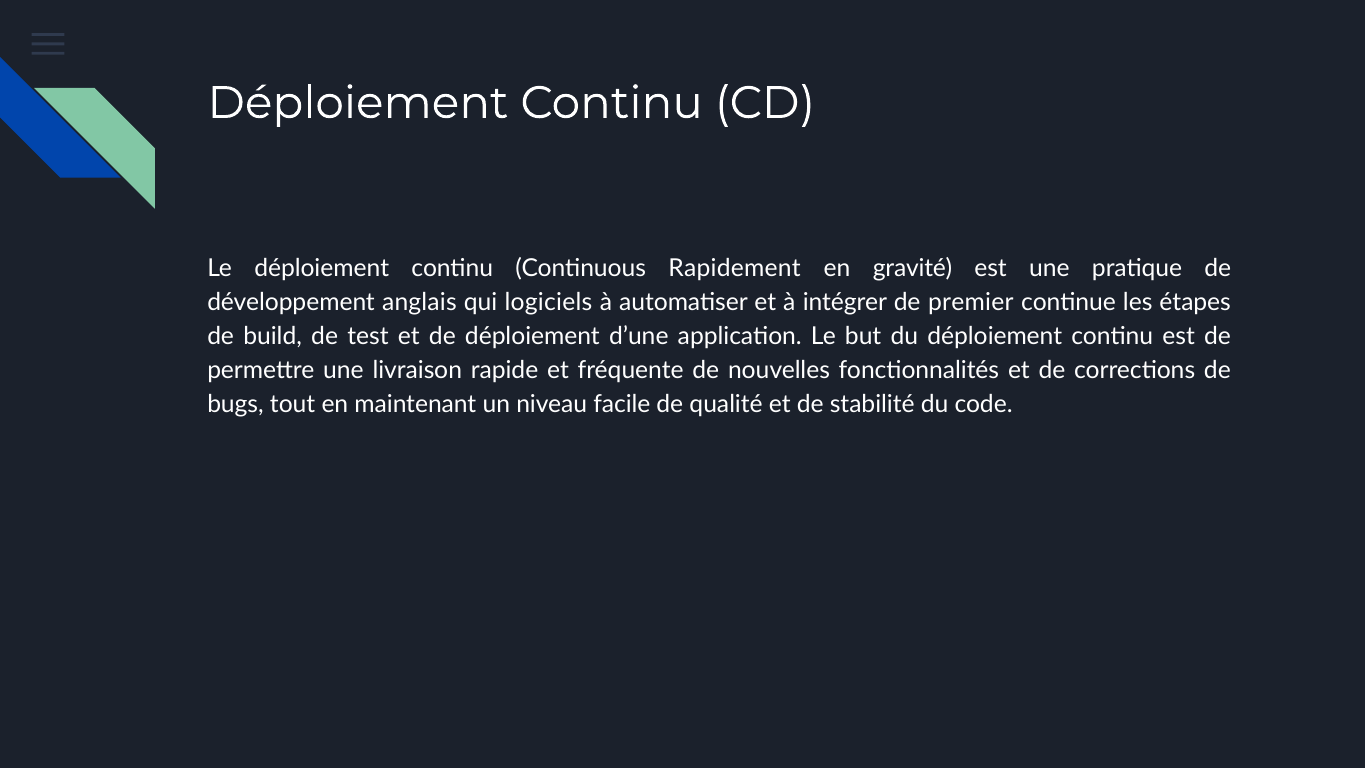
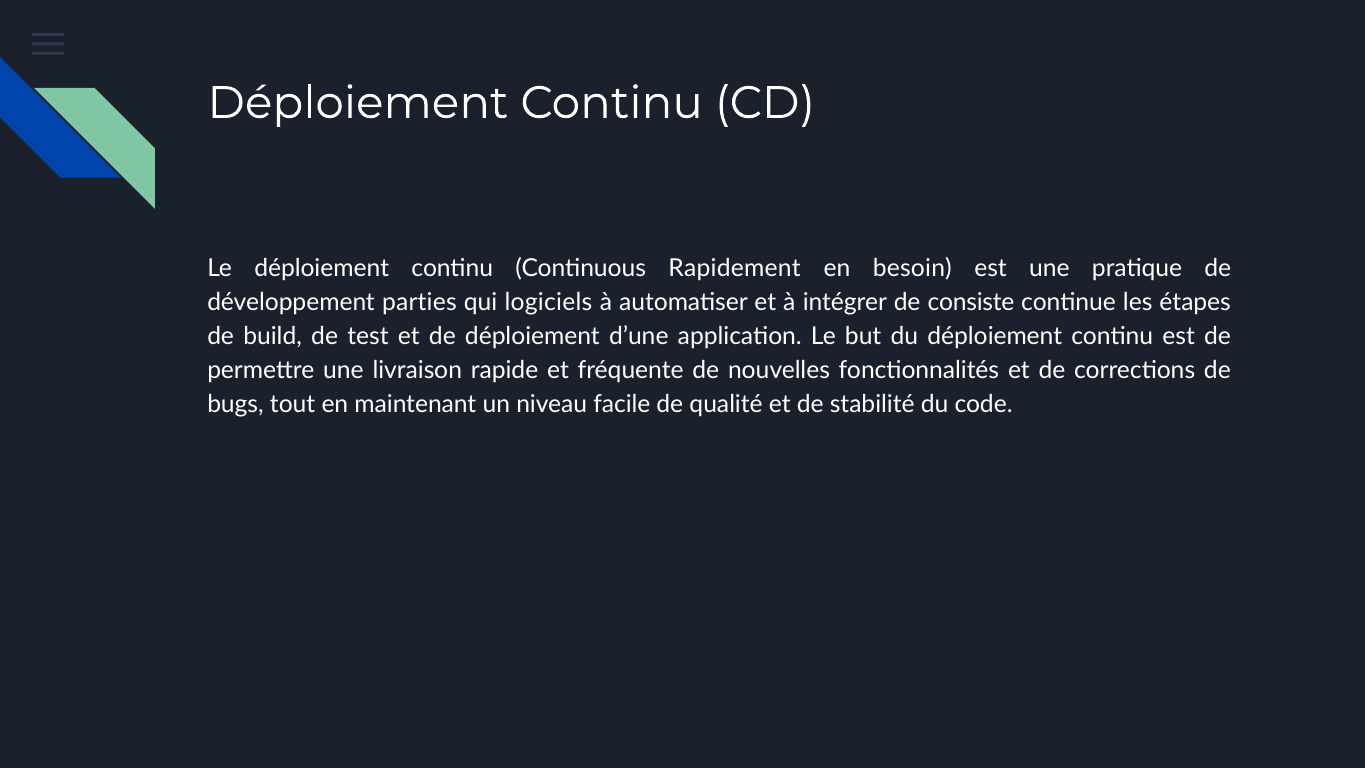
gravité: gravité -> besoin
anglais: anglais -> parties
premier: premier -> consiste
